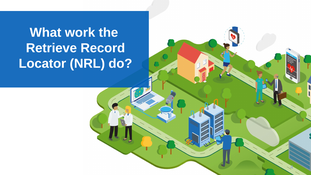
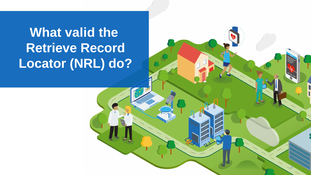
work: work -> valid
